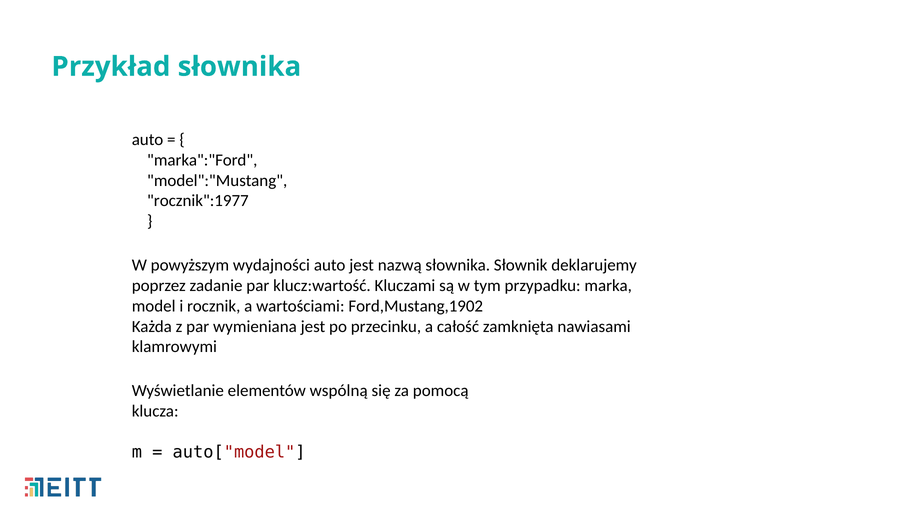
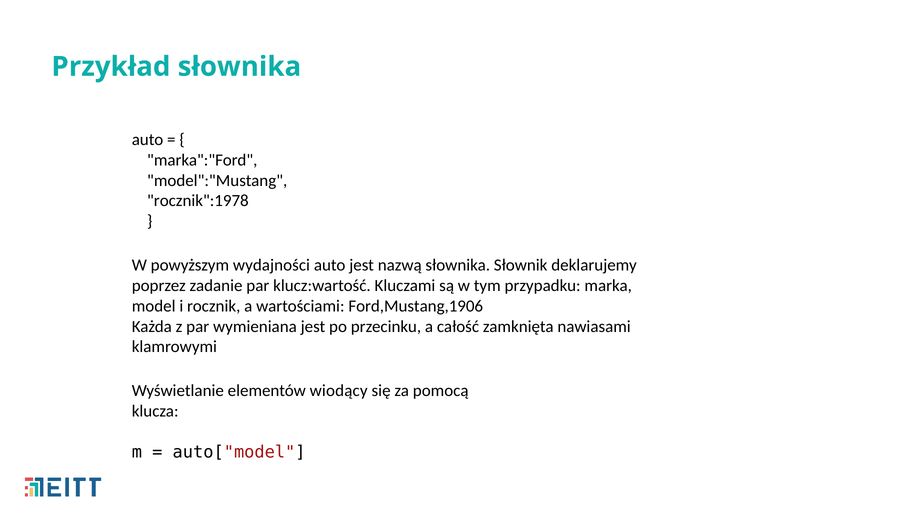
rocznik":1977: rocznik":1977 -> rocznik":1978
Ford,Mustang,1902: Ford,Mustang,1902 -> Ford,Mustang,1906
wspólną: wspólną -> wiodący
